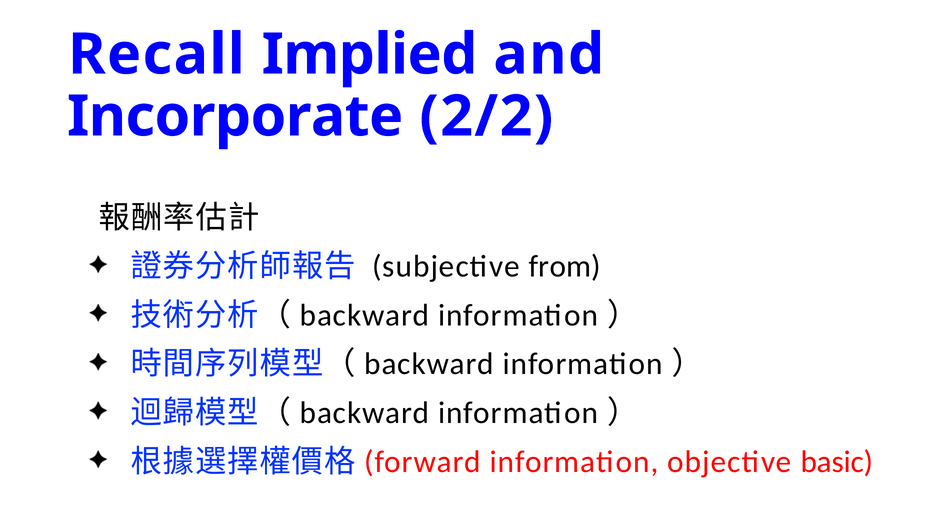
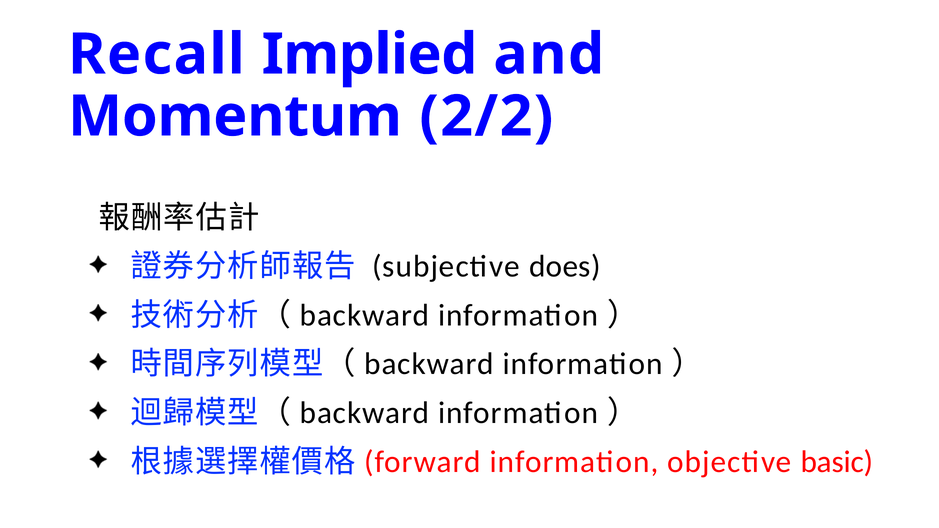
Incorporate: Incorporate -> Momentum
from: from -> does
